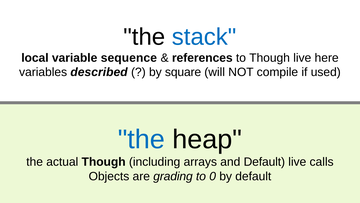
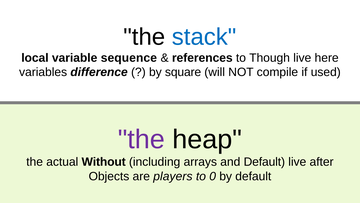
described: described -> difference
the at (141, 139) colour: blue -> purple
actual Though: Though -> Without
calls: calls -> after
grading: grading -> players
